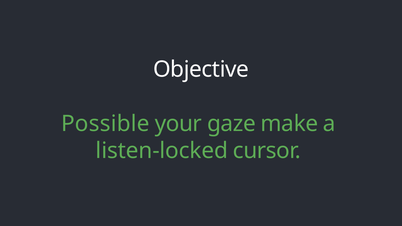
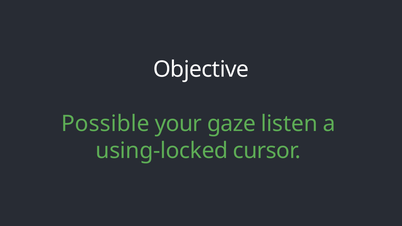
make: make -> listen
listen-locked: listen-locked -> using-locked
